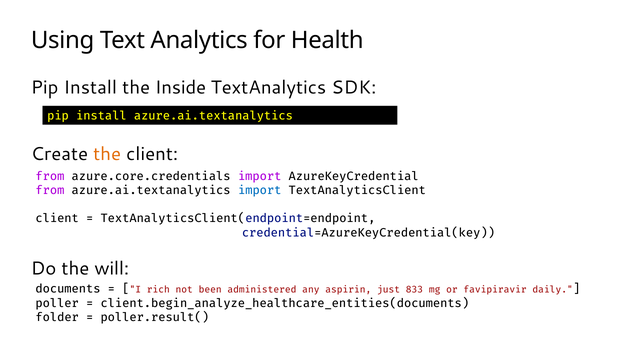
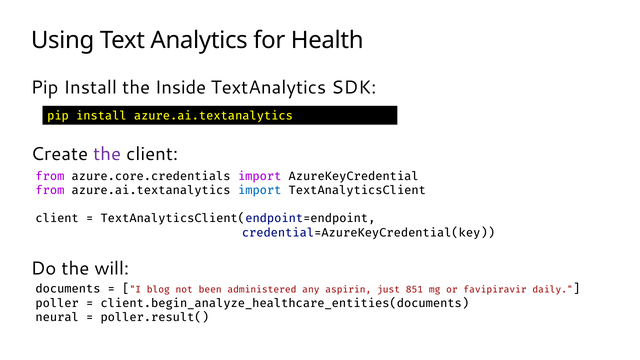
the at (107, 154) colour: orange -> purple
rich: rich -> blog
833: 833 -> 851
folder: folder -> neural
